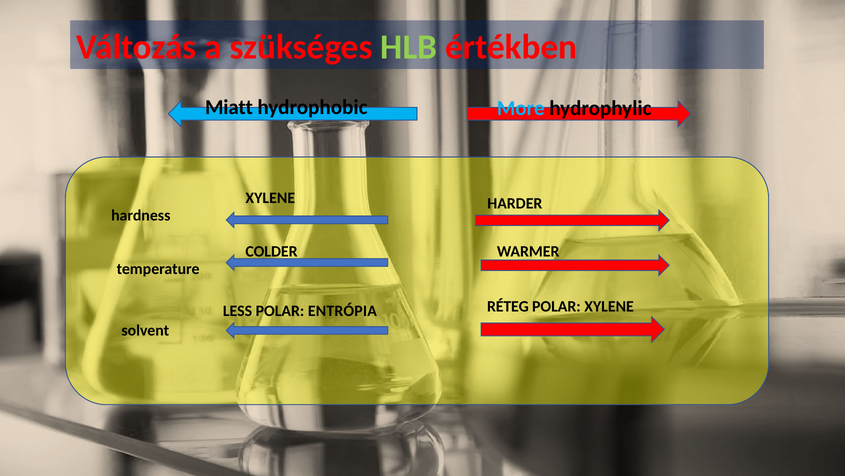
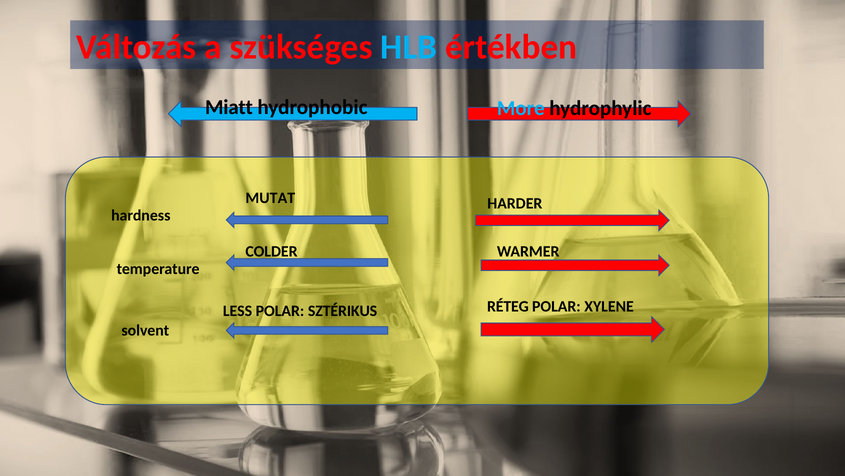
HLB colour: light green -> light blue
XYLENE at (270, 198): XYLENE -> MUTAT
ENTRÓPIA: ENTRÓPIA -> SZTÉRIKUS
